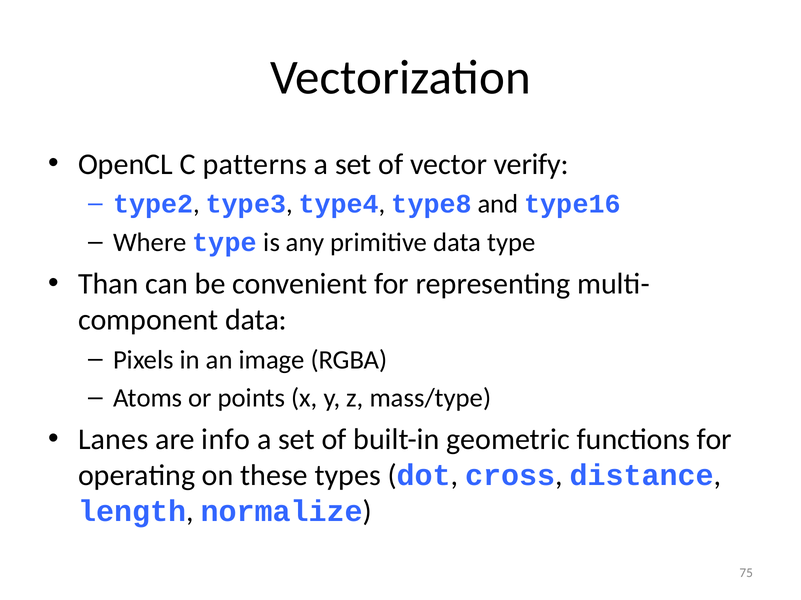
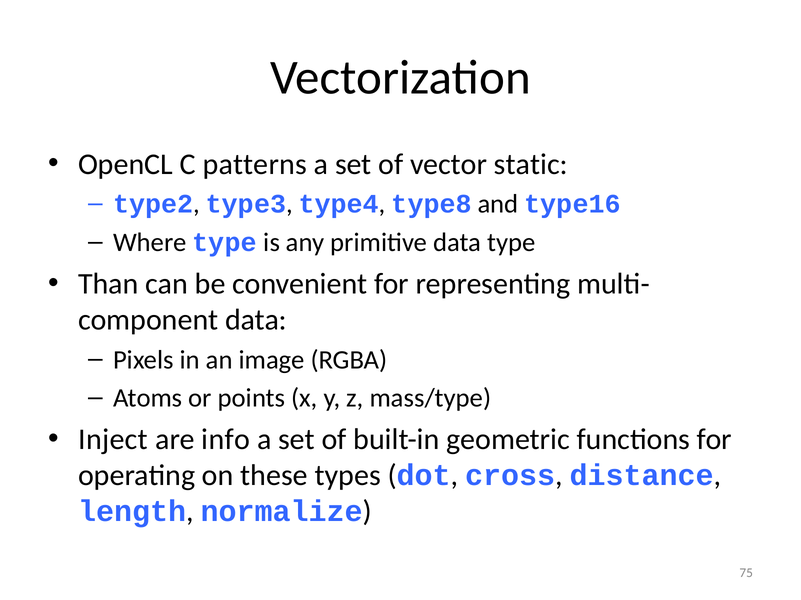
verify: verify -> static
Lanes: Lanes -> Inject
